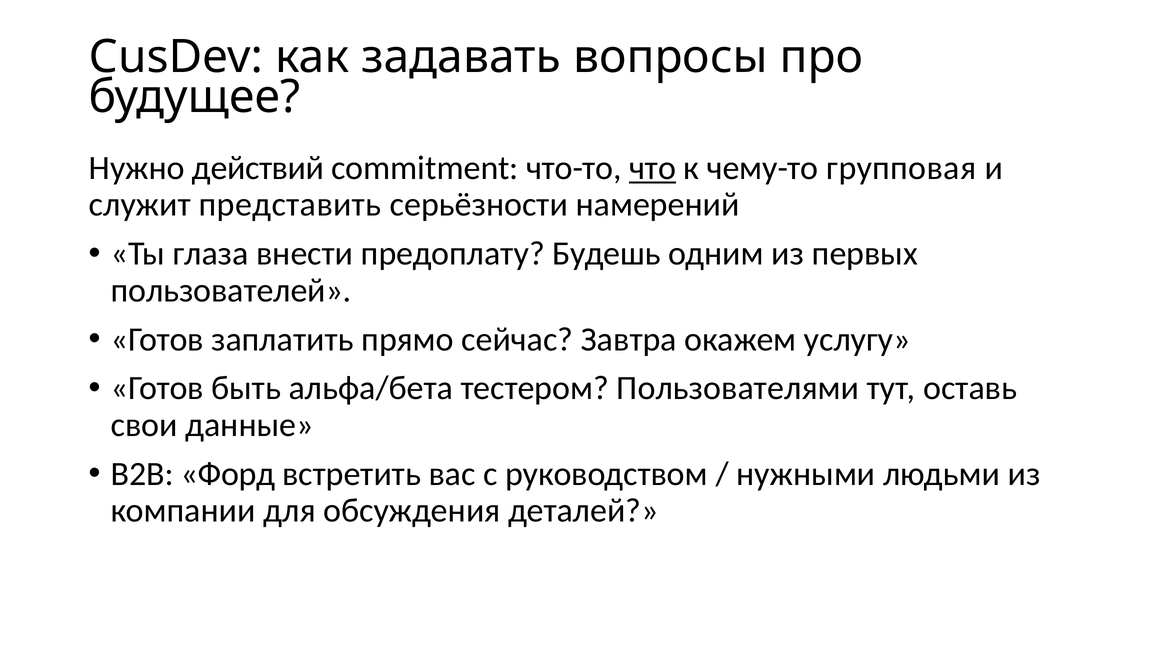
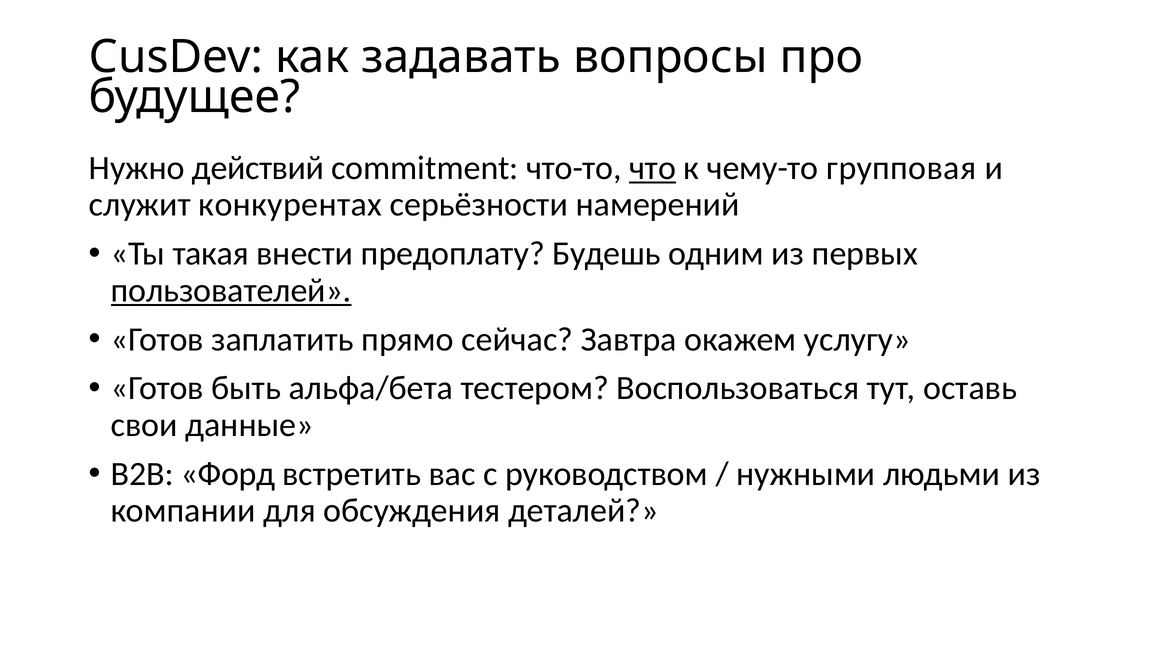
представить: представить -> конкурентах
глаза: глаза -> такая
пользователей underline: none -> present
Пользователями: Пользователями -> Воспользоваться
